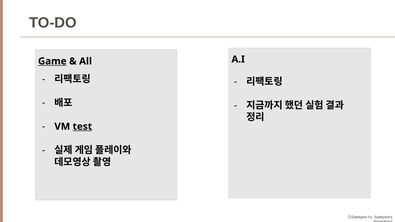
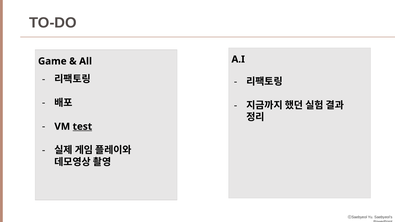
Game underline: present -> none
